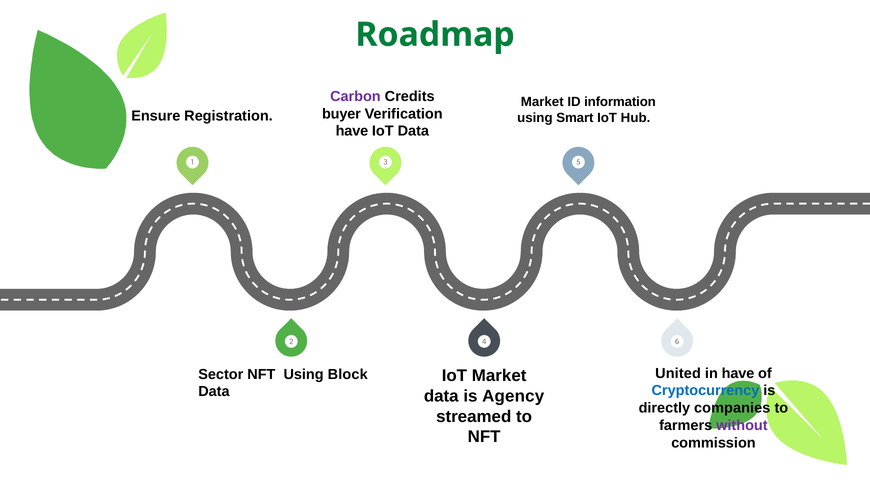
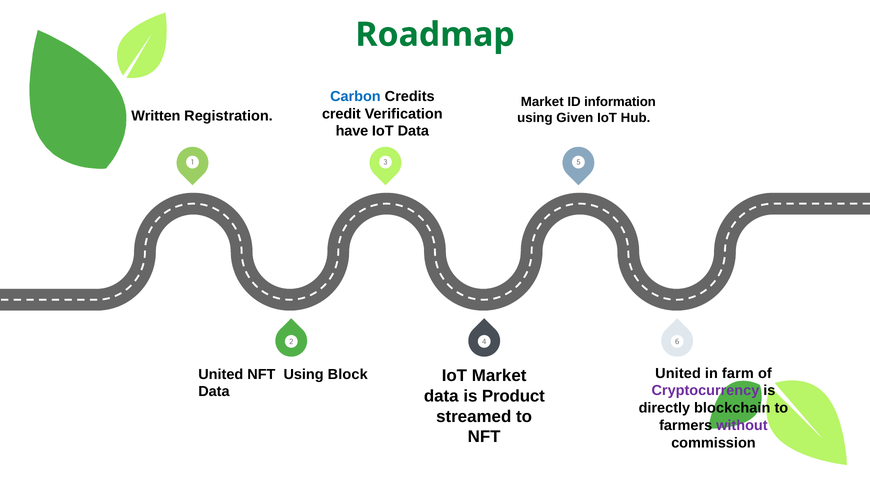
Carbon colour: purple -> blue
buyer: buyer -> credit
Ensure: Ensure -> Written
Smart: Smart -> Given
in have: have -> farm
Sector at (221, 375): Sector -> United
Cryptocurrency colour: blue -> purple
Agency: Agency -> Product
companies: companies -> blockchain
